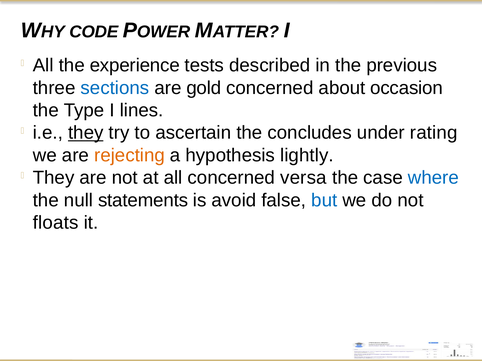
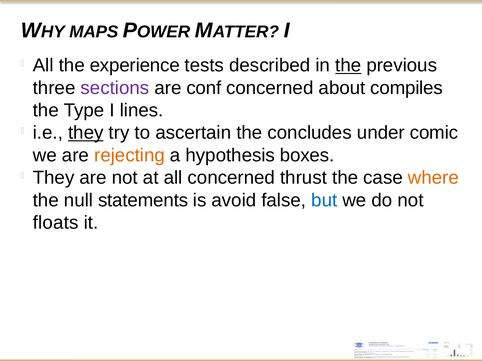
CODE: CODE -> MAPS
the at (348, 65) underline: none -> present
sections colour: blue -> purple
gold: gold -> conf
occasion: occasion -> compiles
rating: rating -> comic
lightly: lightly -> boxes
versa: versa -> thrust
where colour: blue -> orange
